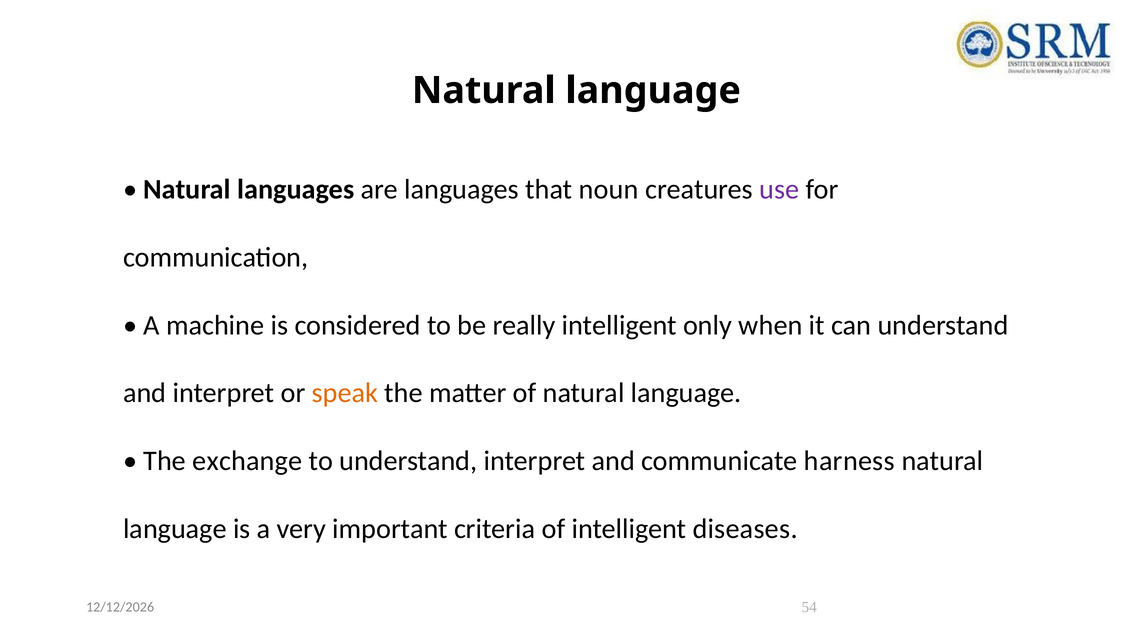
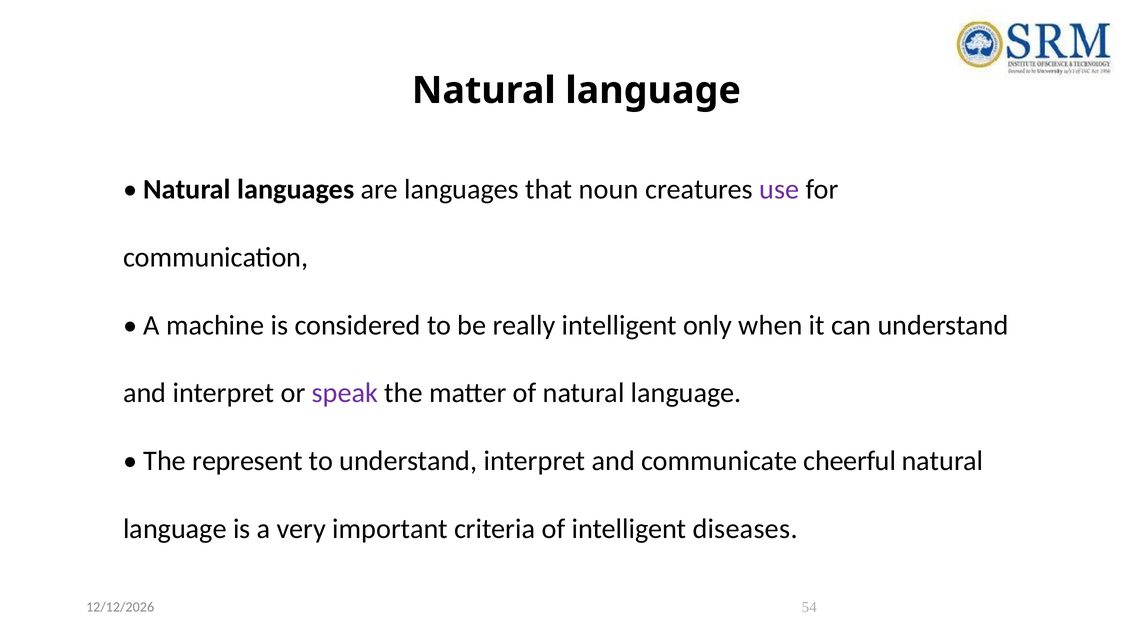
speak colour: orange -> purple
exchange: exchange -> represent
harness: harness -> cheerful
